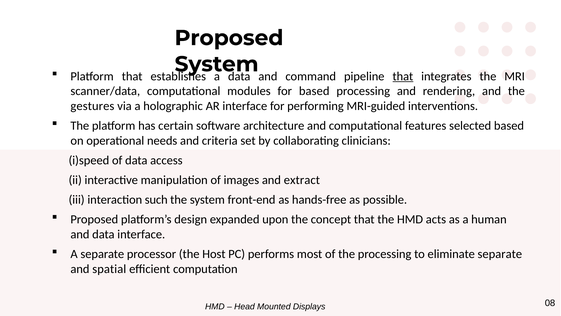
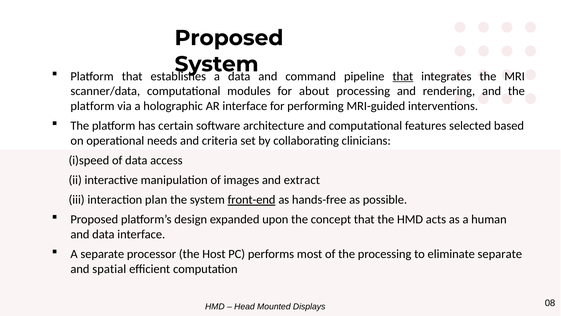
for based: based -> about
gestures at (92, 106): gestures -> platform
such: such -> plan
front-end underline: none -> present
